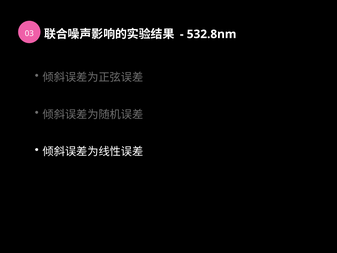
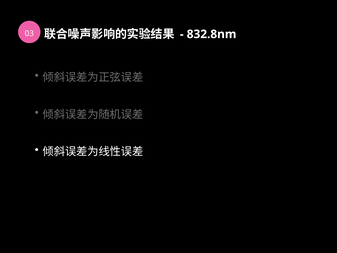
532.8nm: 532.8nm -> 832.8nm
